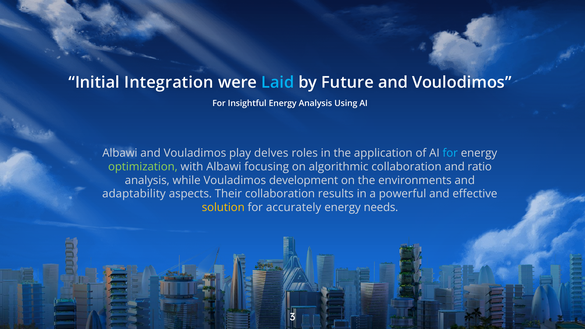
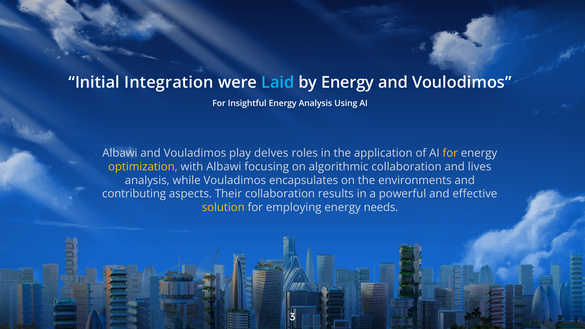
by Future: Future -> Energy
for at (450, 153) colour: light blue -> yellow
optimization colour: light green -> yellow
ratio: ratio -> lives
development: development -> encapsulates
adaptability: adaptability -> contributing
accurately: accurately -> employing
